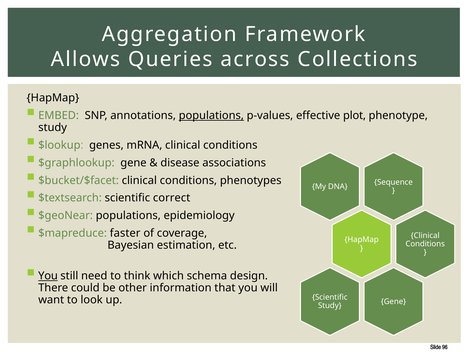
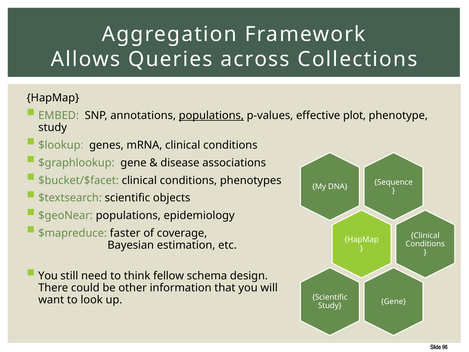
correct: correct -> objects
You at (48, 276) underline: present -> none
which: which -> fellow
